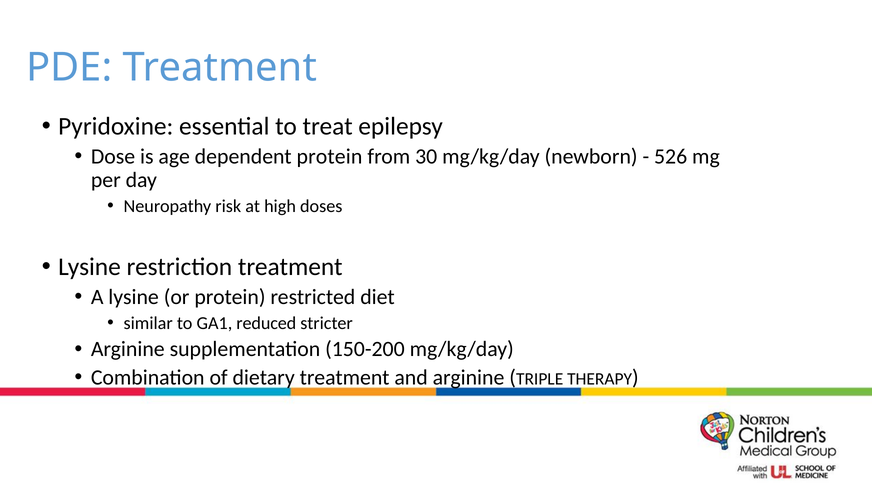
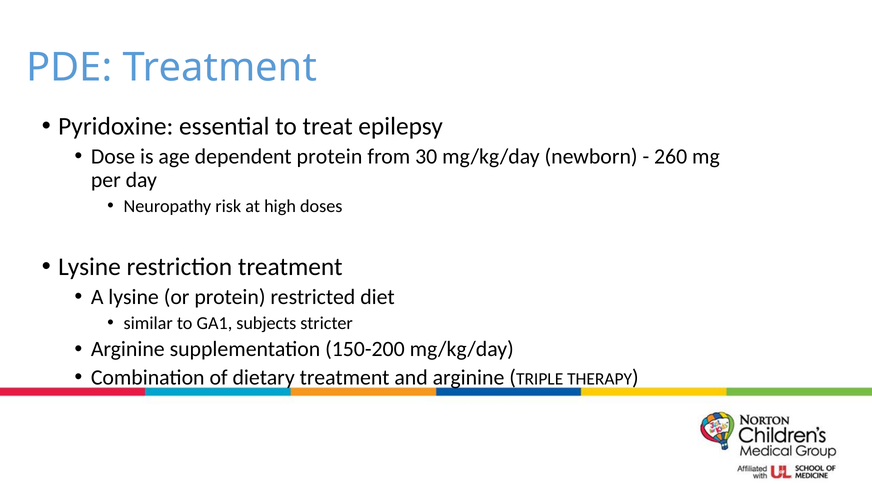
526: 526 -> 260
reduced: reduced -> subjects
